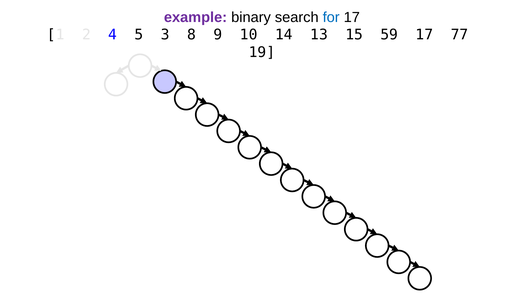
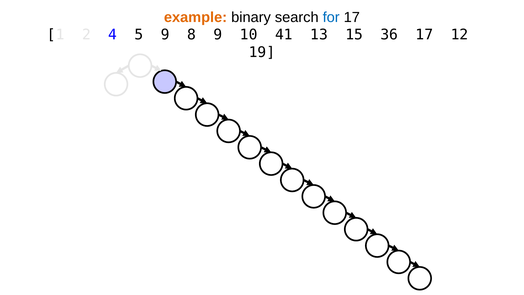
example colour: purple -> orange
5 3: 3 -> 9
14: 14 -> 41
59: 59 -> 36
77: 77 -> 12
